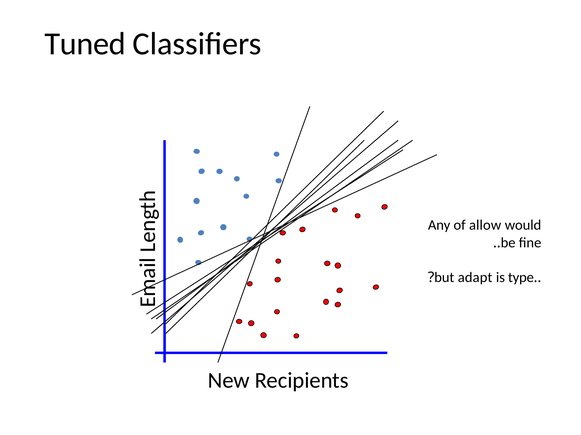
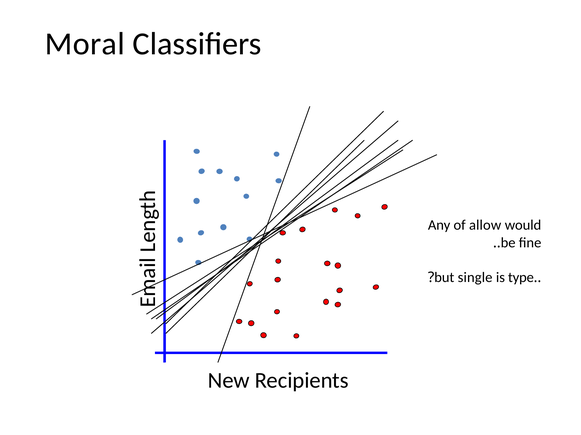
Tuned: Tuned -> Moral
adapt: adapt -> single
